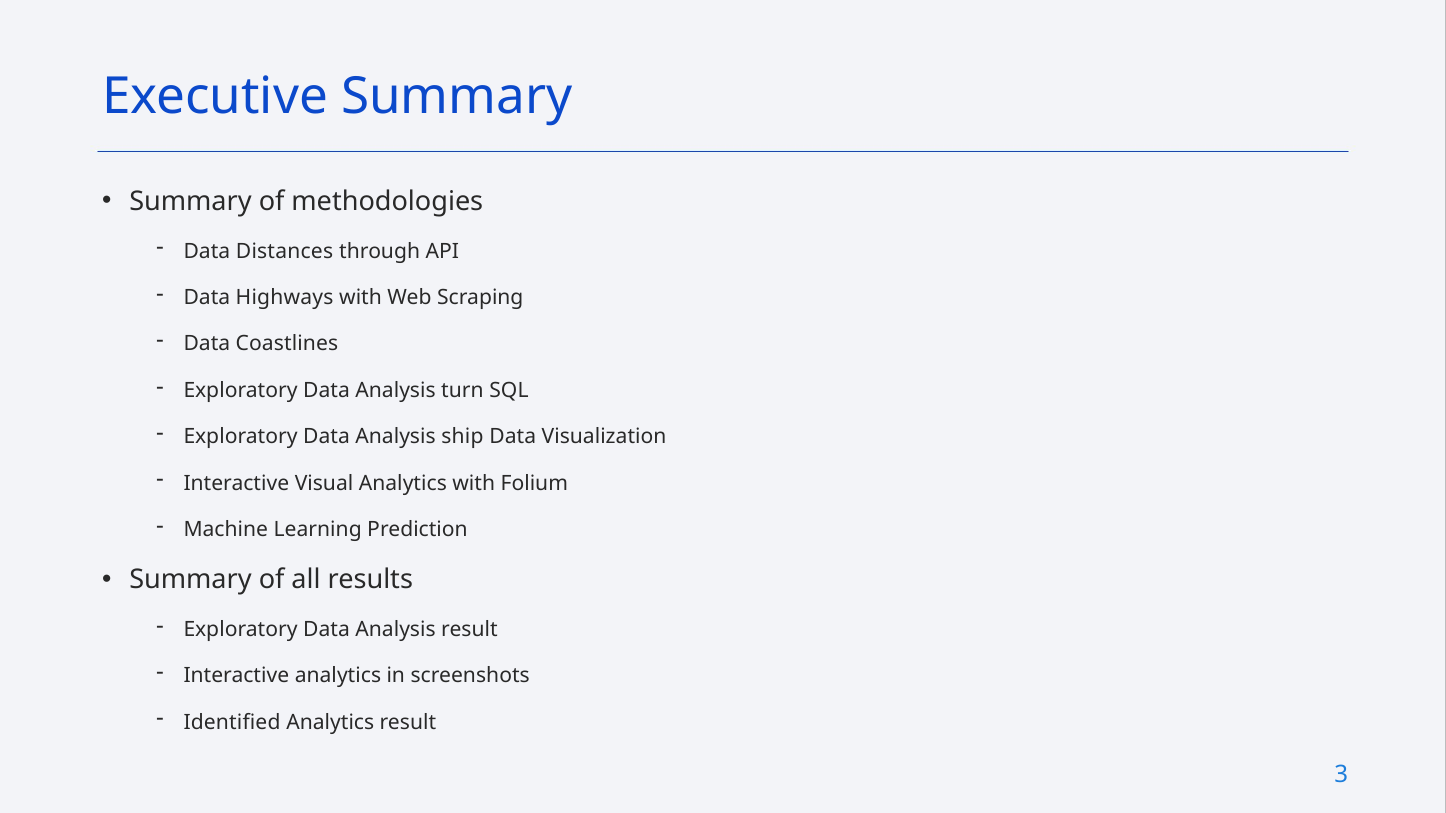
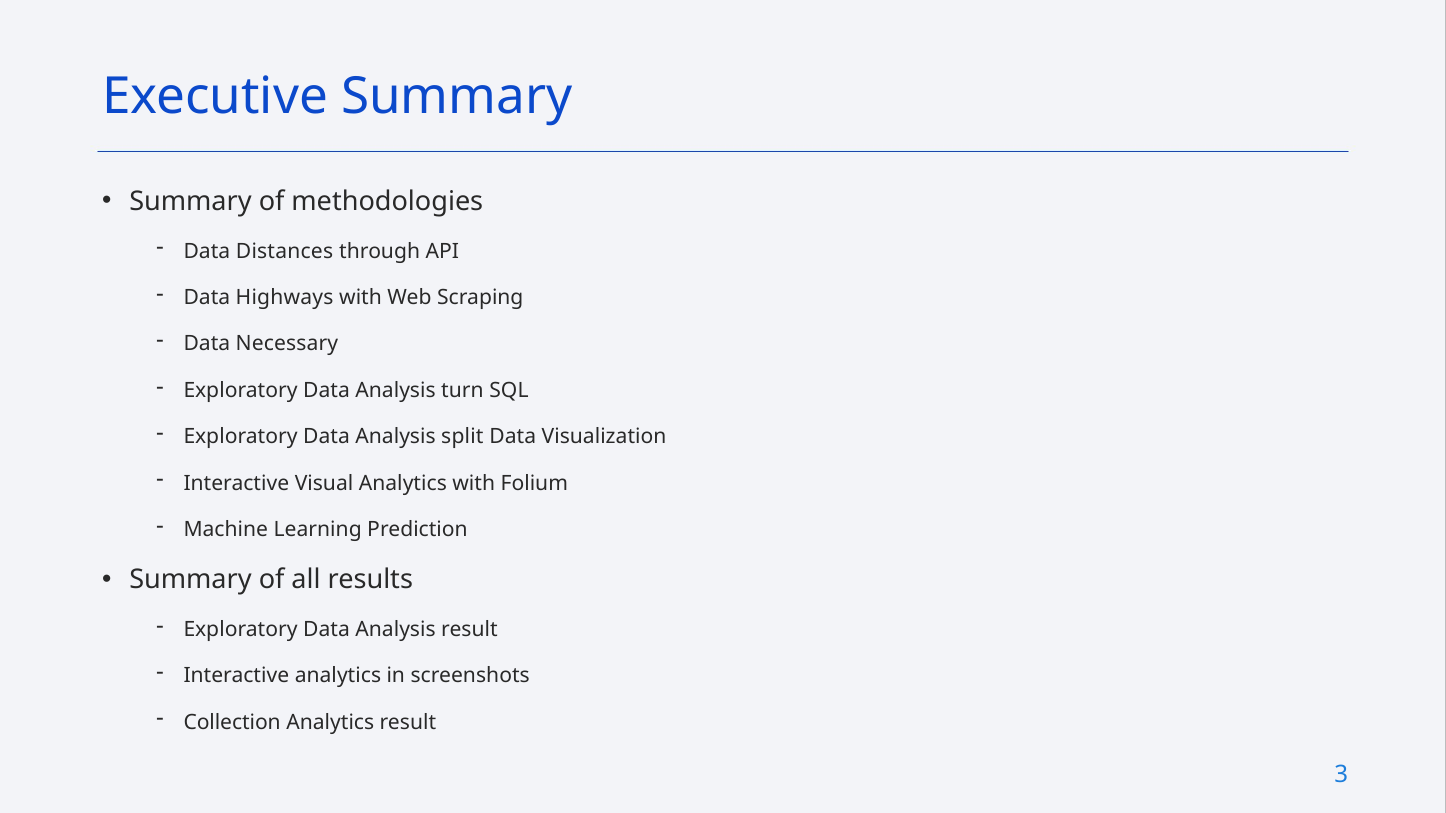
Coastlines: Coastlines -> Necessary
ship: ship -> split
Identified: Identified -> Collection
